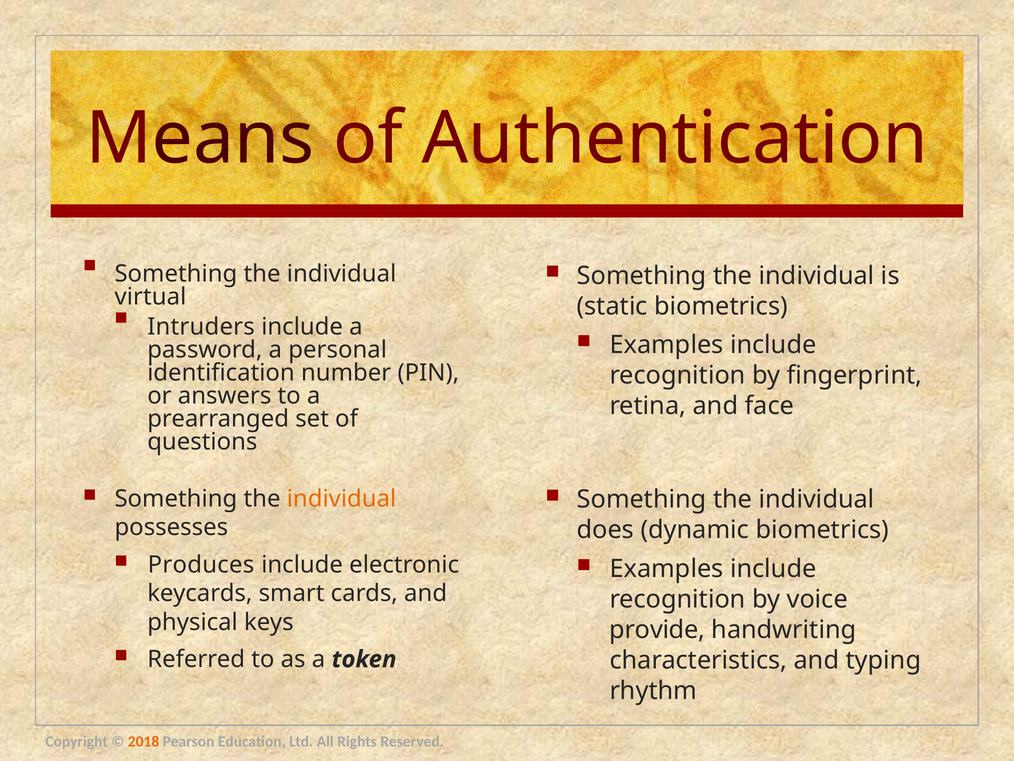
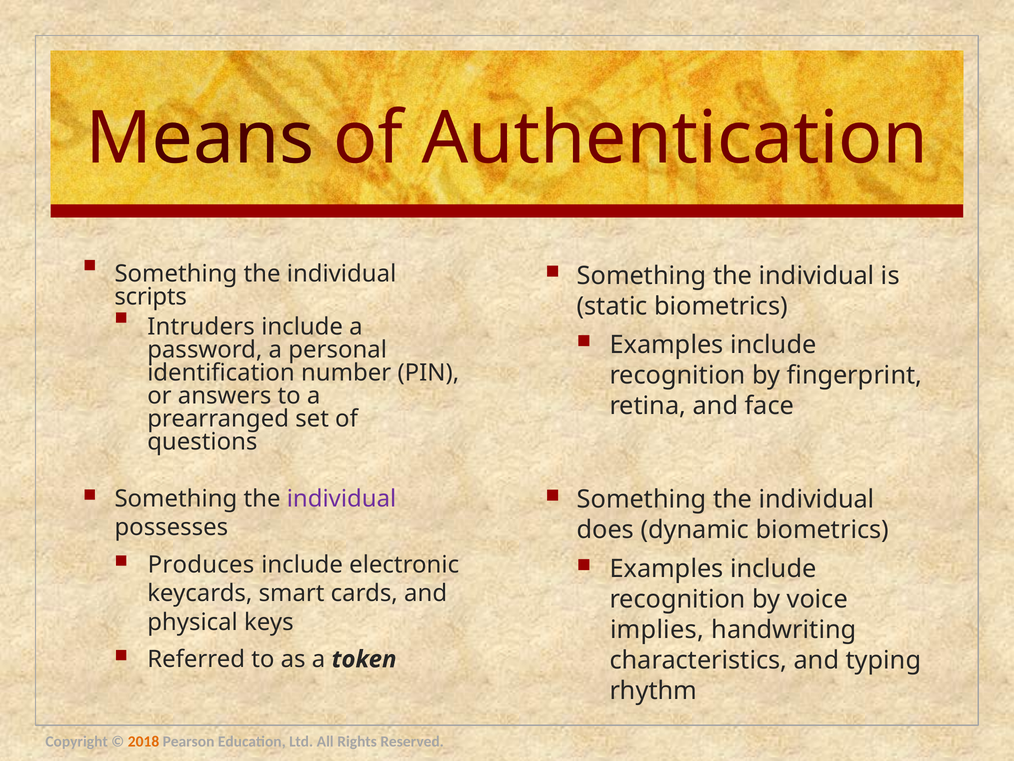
virtual: virtual -> scripts
individual at (342, 498) colour: orange -> purple
provide: provide -> implies
